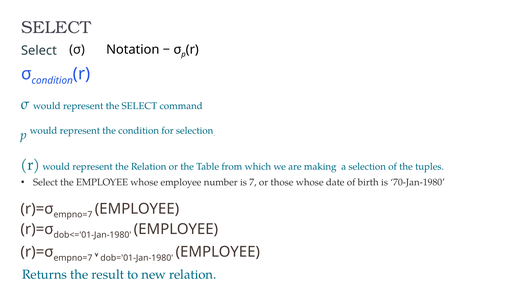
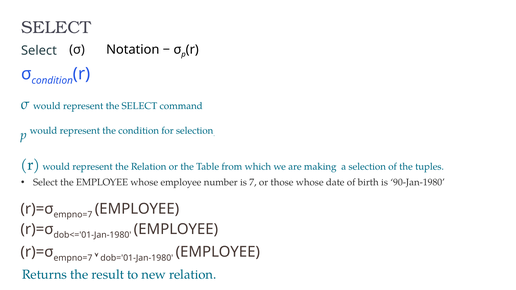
70-Jan-1980: 70-Jan-1980 -> 90-Jan-1980
